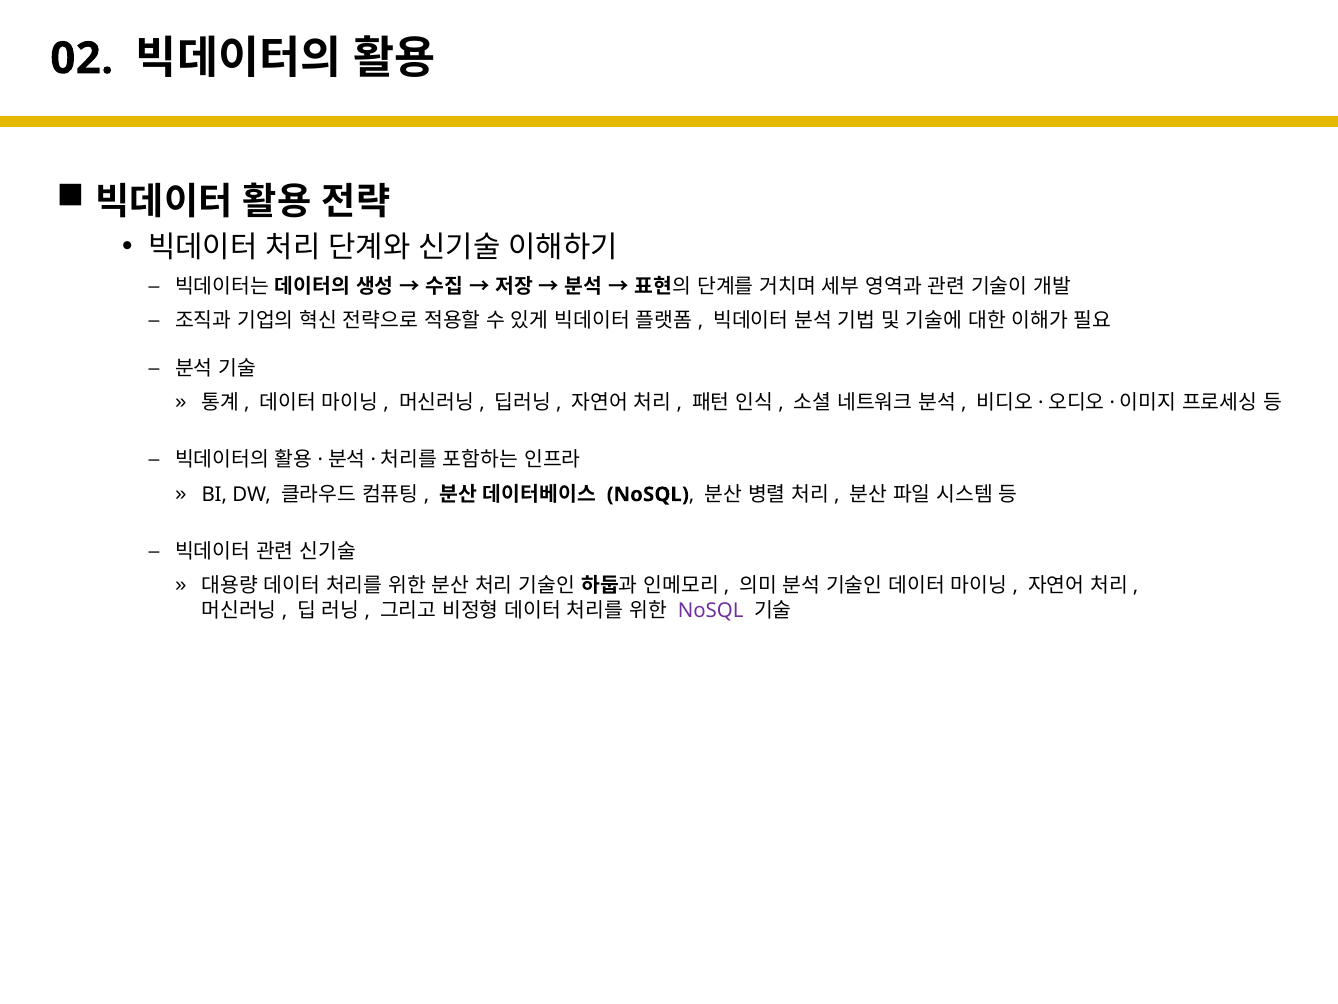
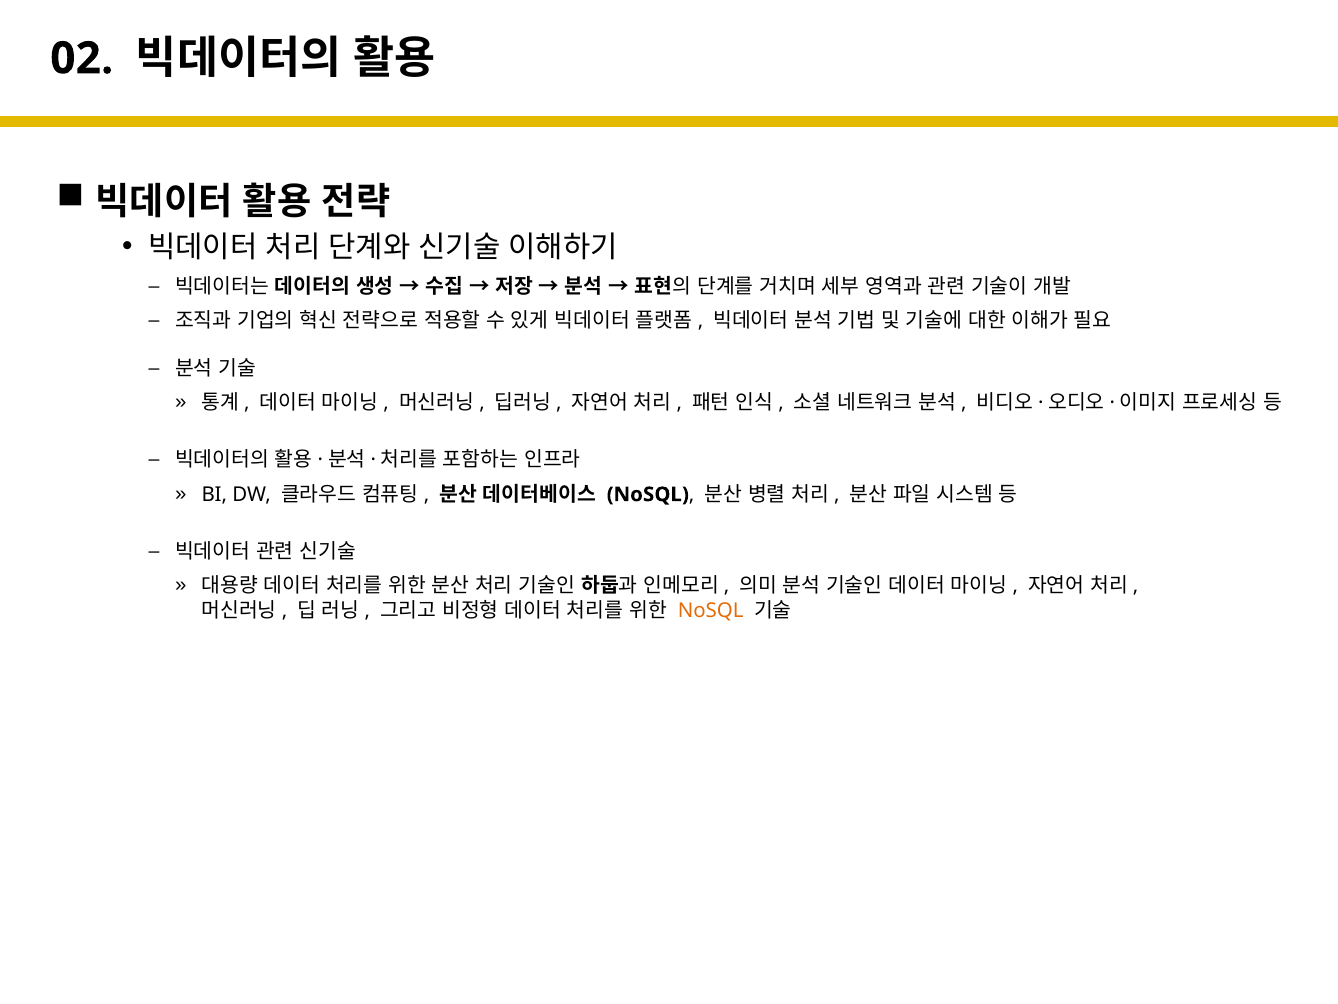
NoSQL at (711, 610) colour: purple -> orange
